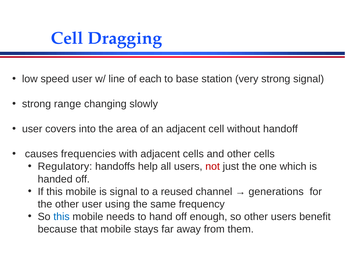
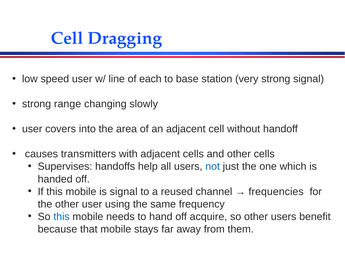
frequencies: frequencies -> transmitters
Regulatory: Regulatory -> Supervises
not colour: red -> blue
generations: generations -> frequencies
enough: enough -> acquire
